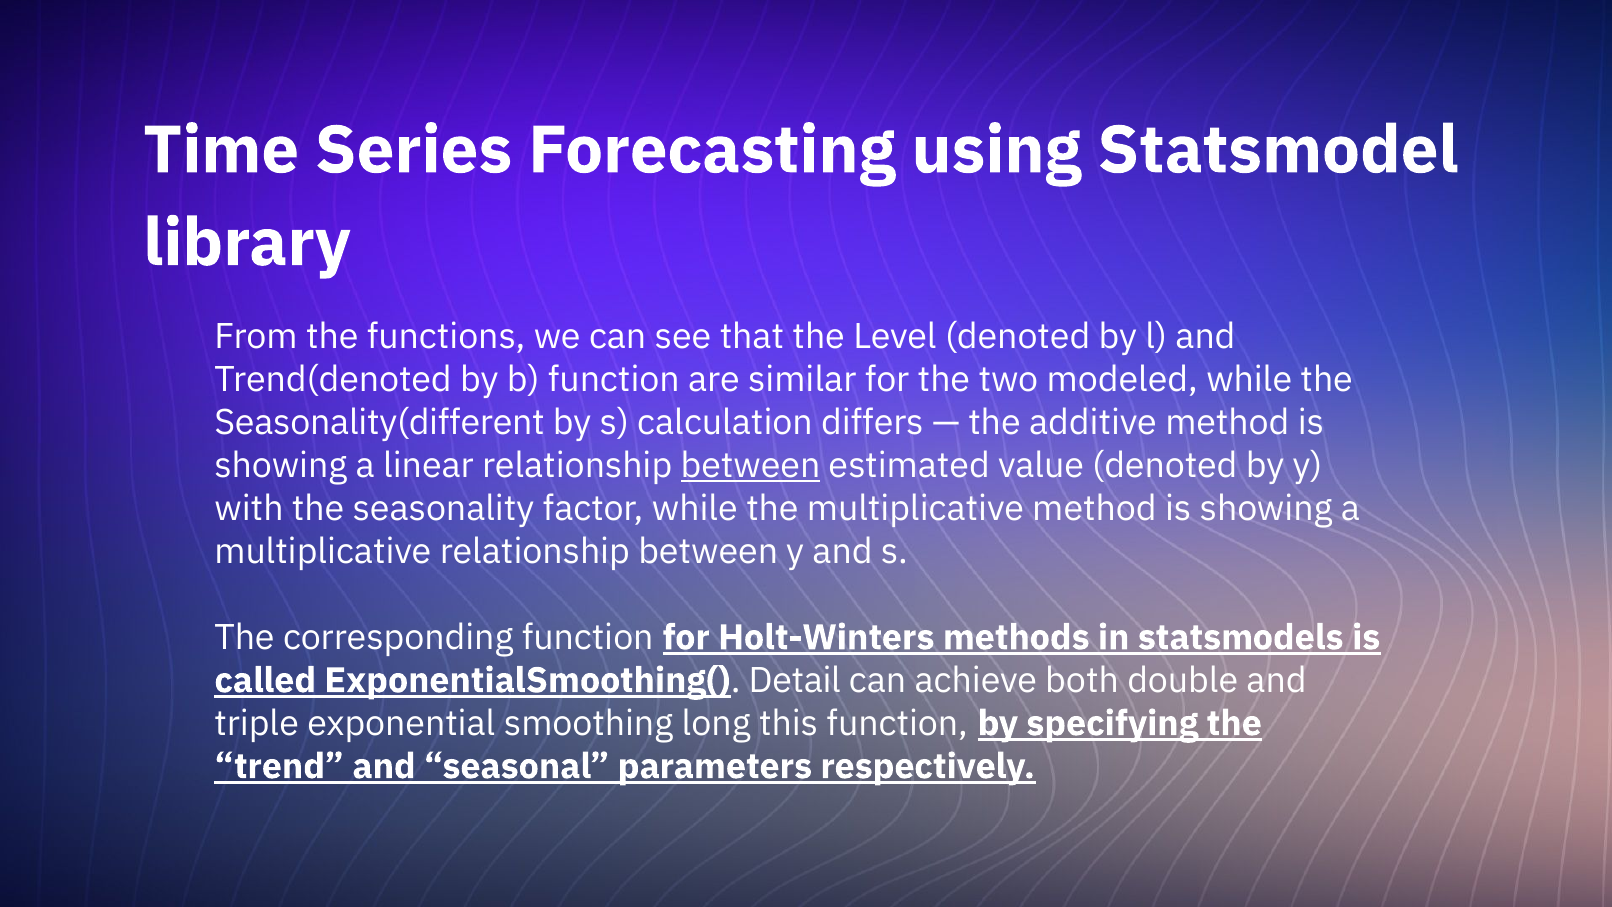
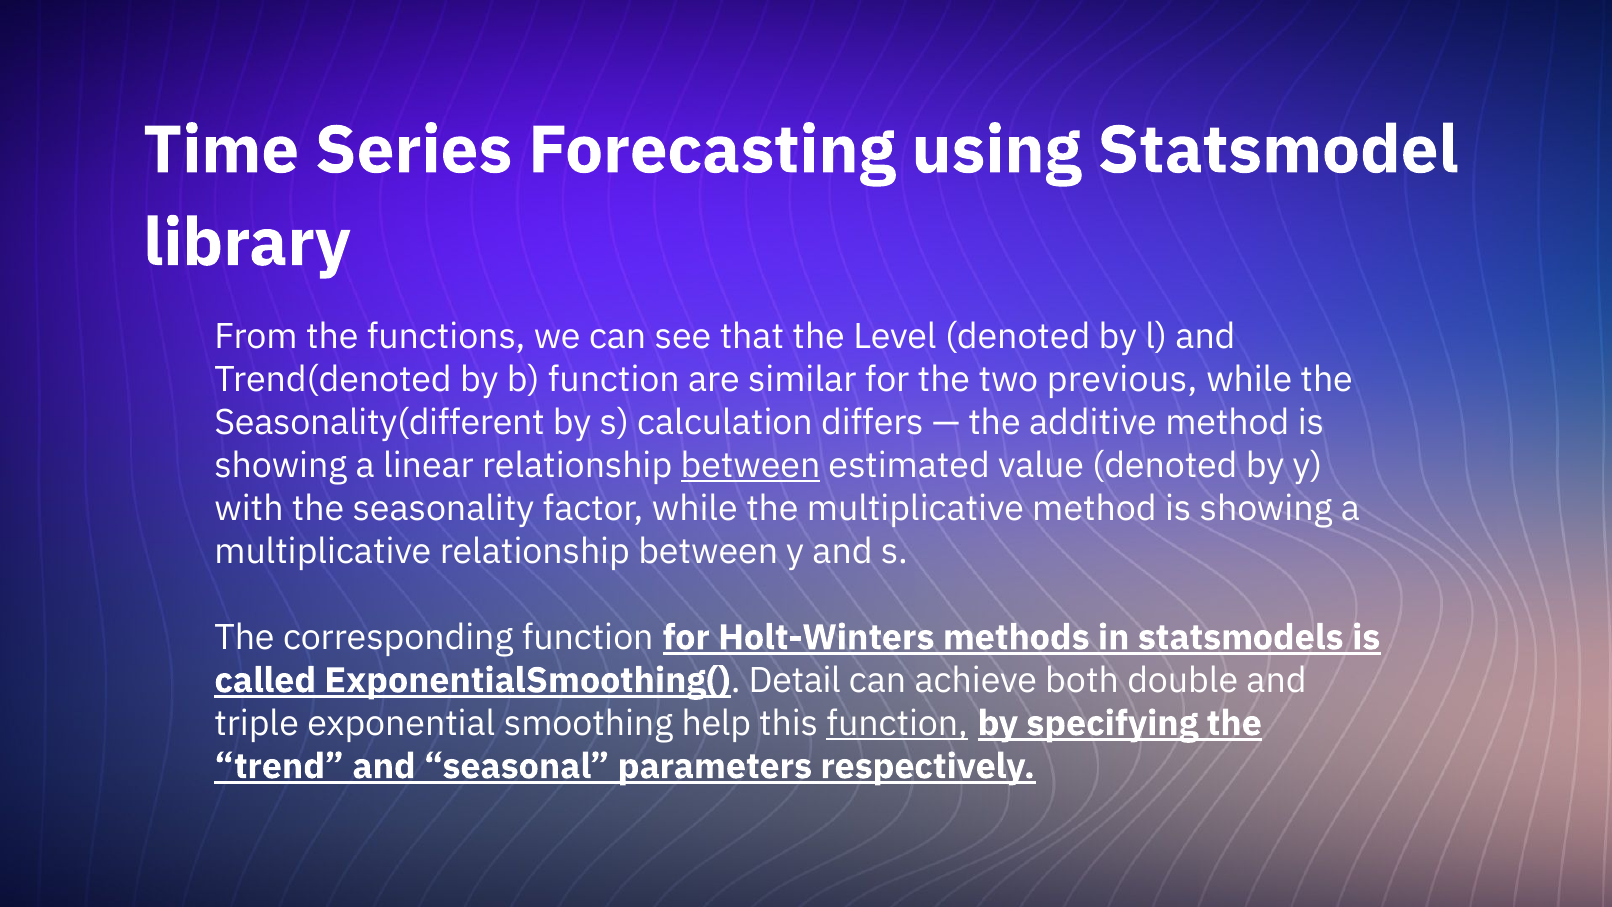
modeled: modeled -> previous
long: long -> help
function at (897, 723) underline: none -> present
